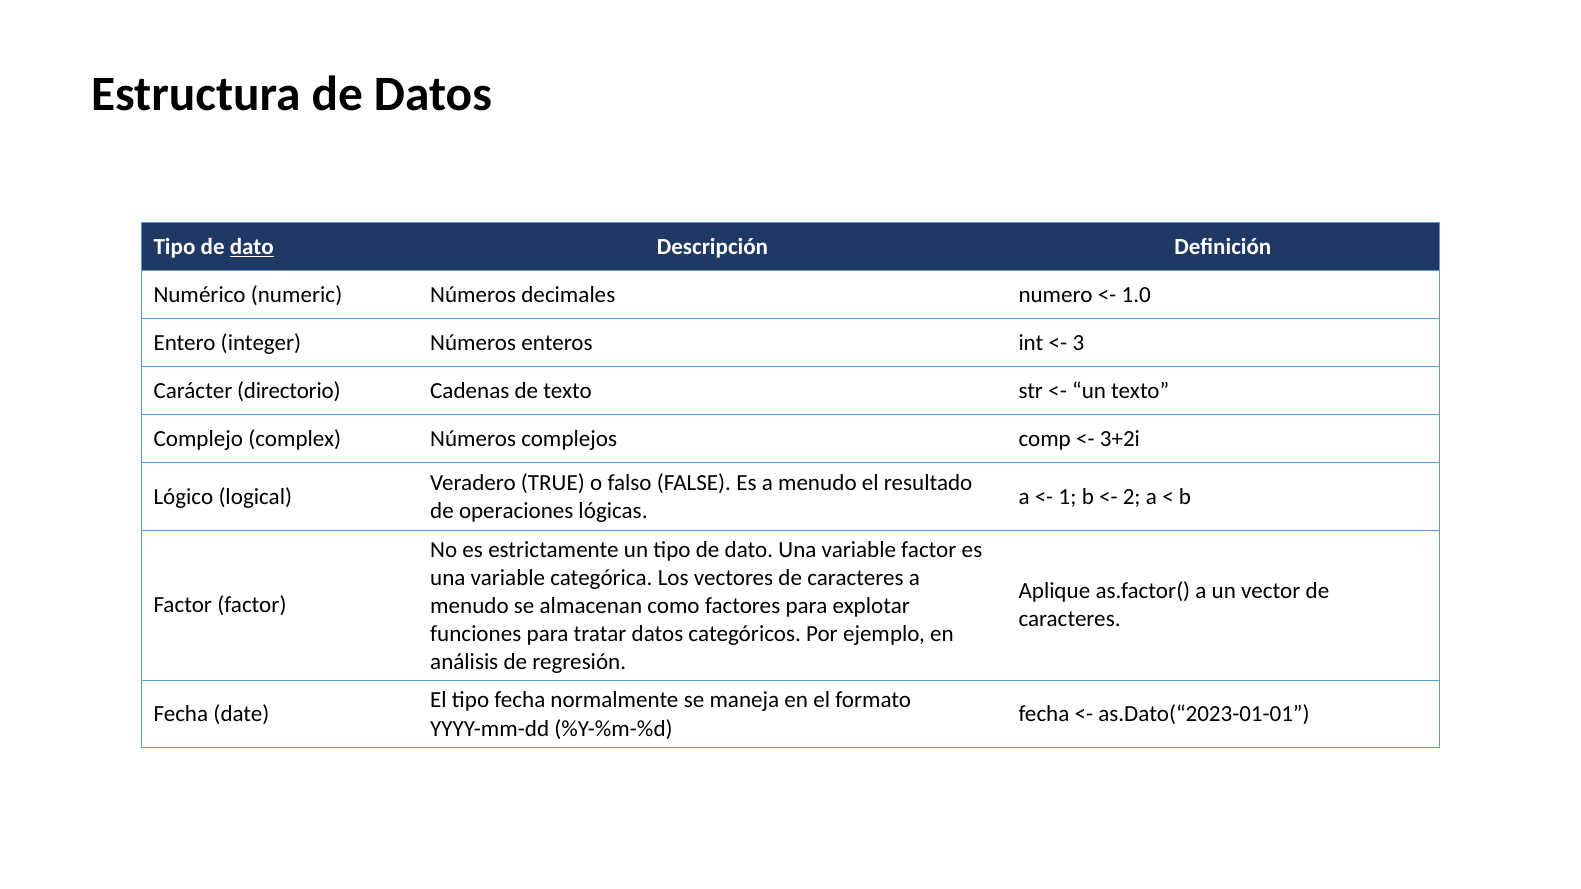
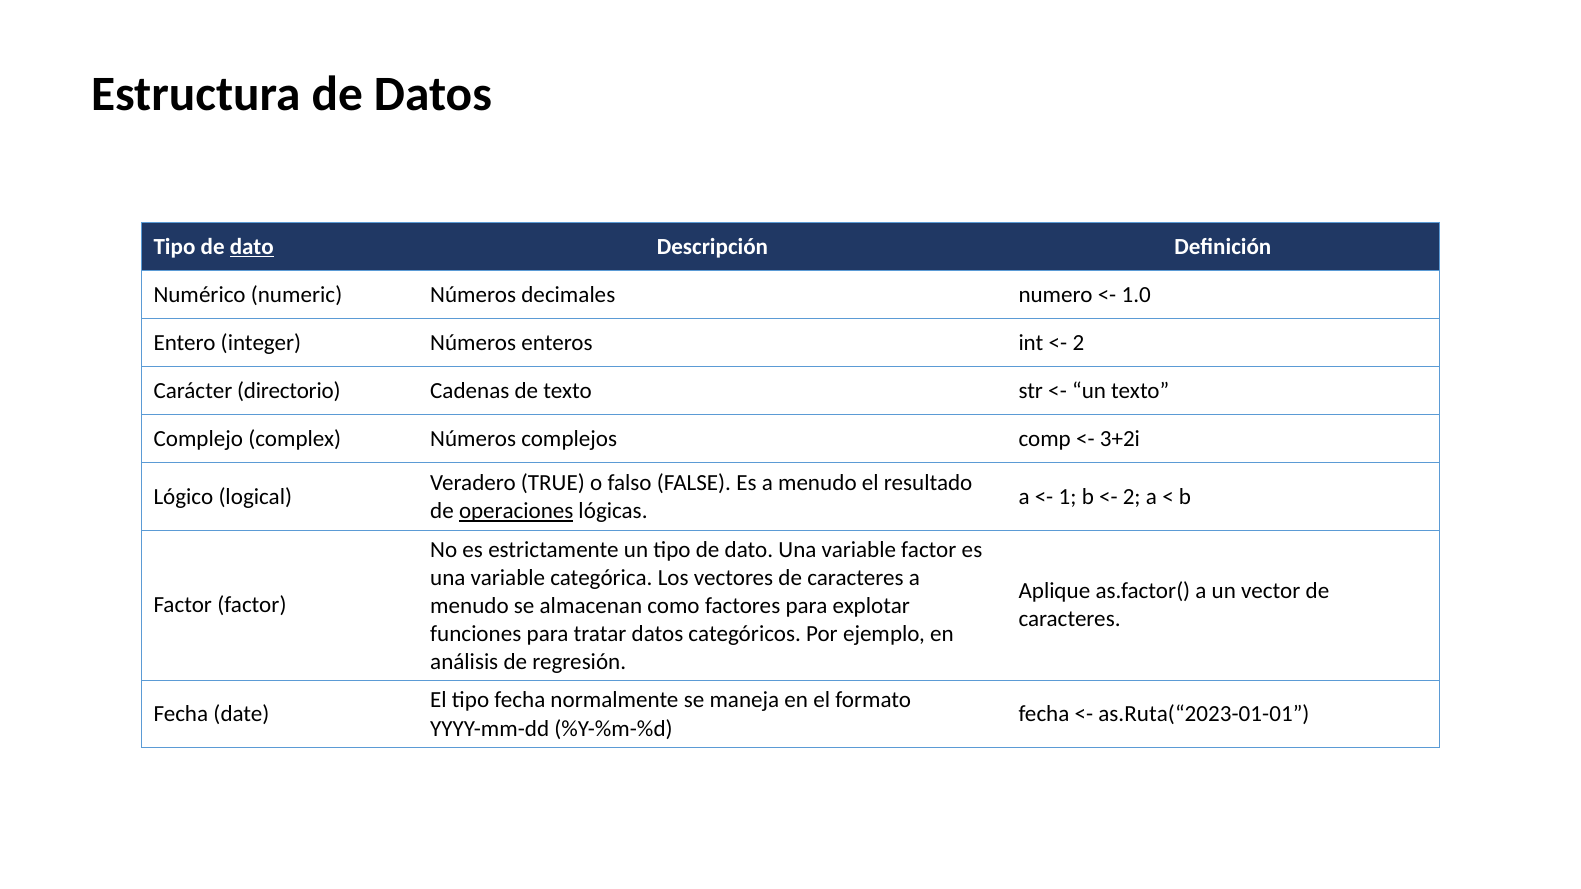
3 at (1078, 343): 3 -> 2
operaciones underline: none -> present
as.Dato(“2023-01-01: as.Dato(“2023-01-01 -> as.Ruta(“2023-01-01
